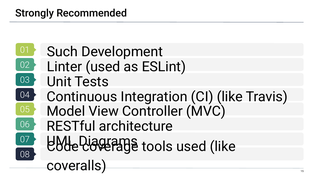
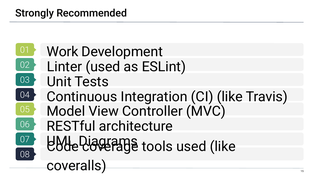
Such: Such -> Work
